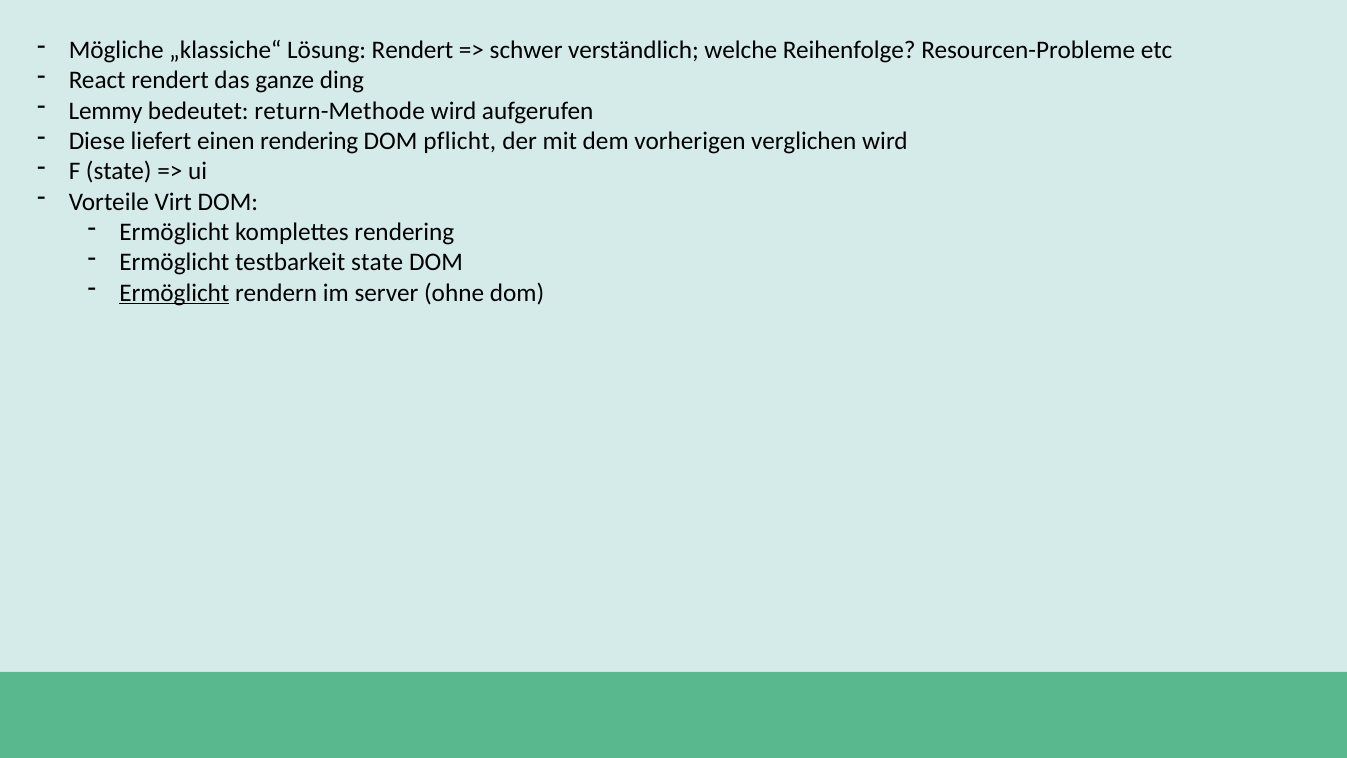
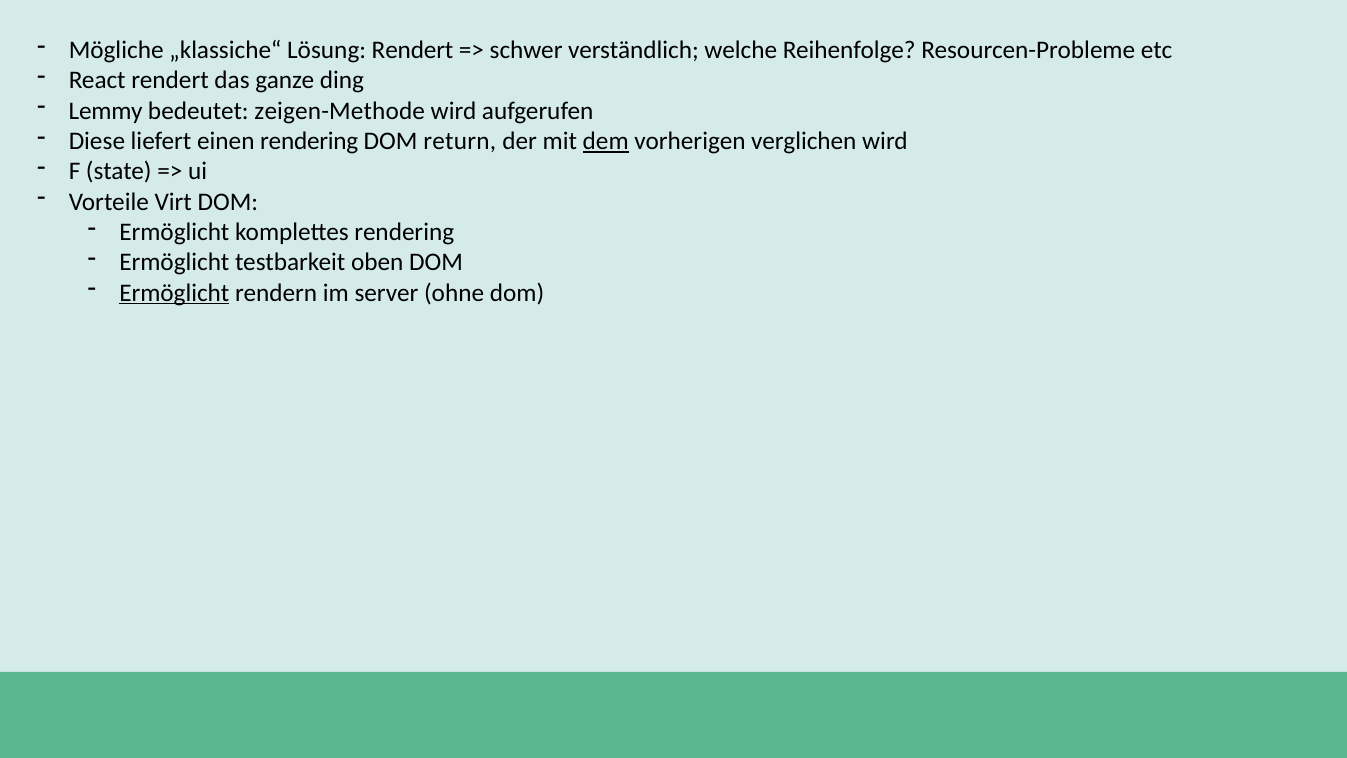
return-Methode: return-Methode -> zeigen-Methode
pflicht: pflicht -> return
dem underline: none -> present
testbarkeit state: state -> oben
